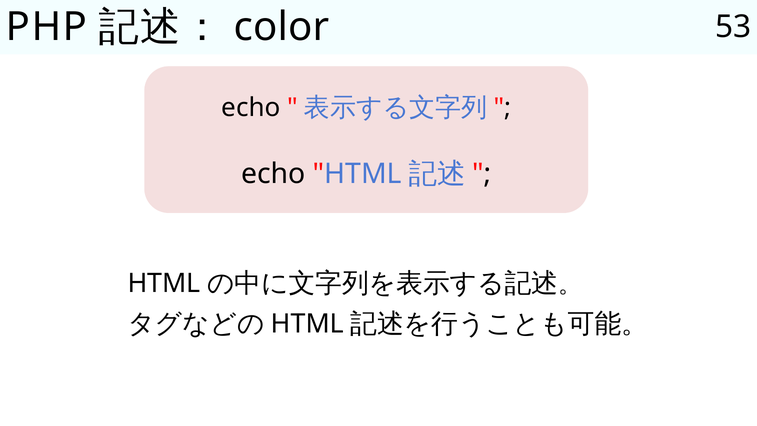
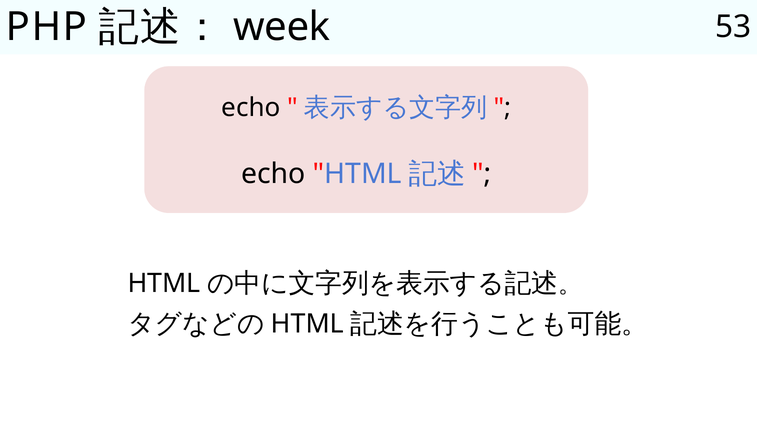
color: color -> week
